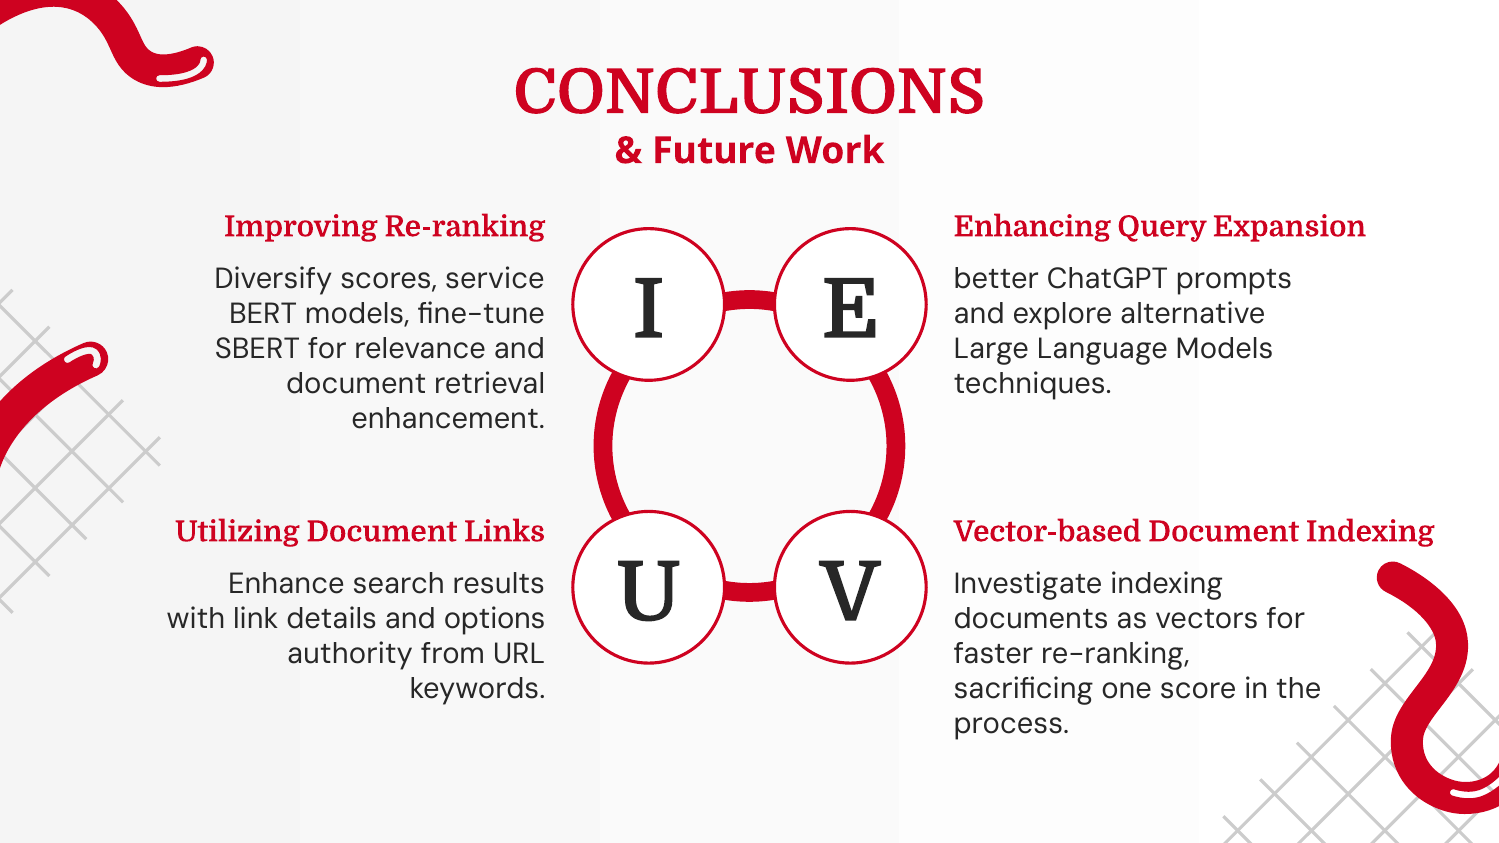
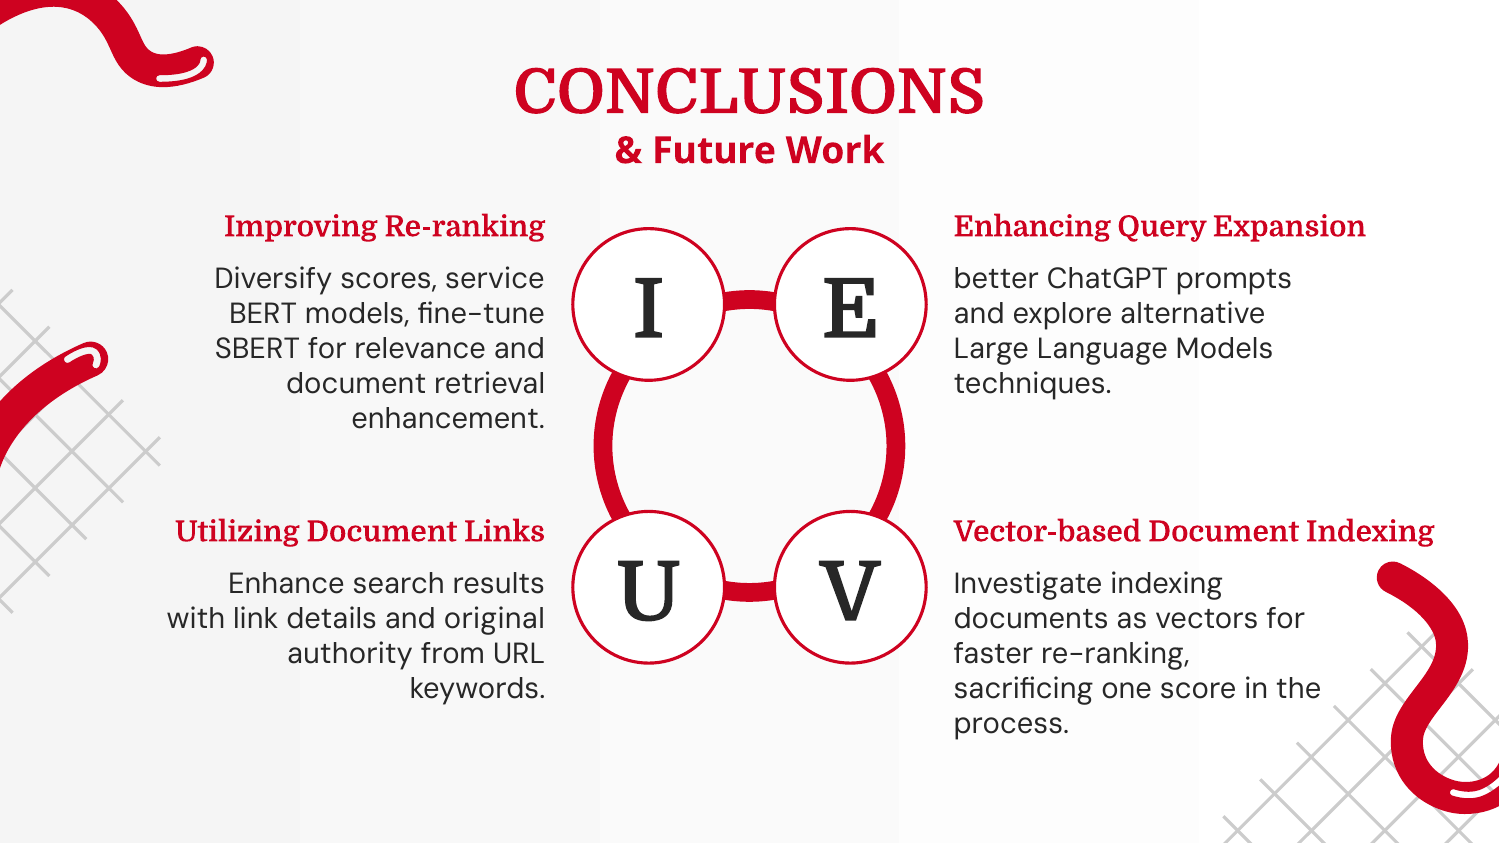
options: options -> original
